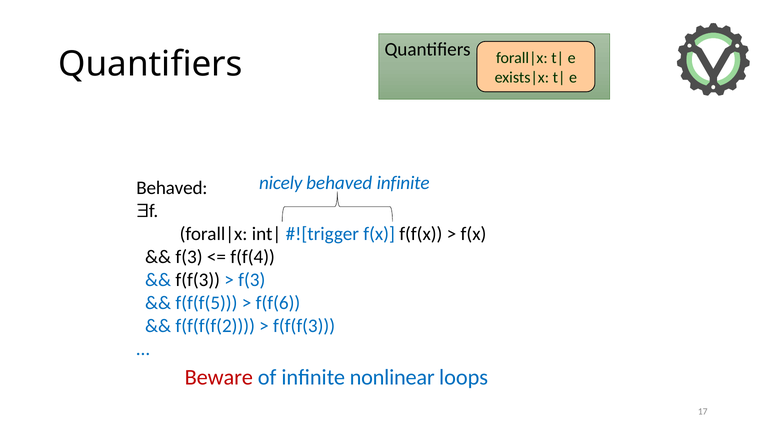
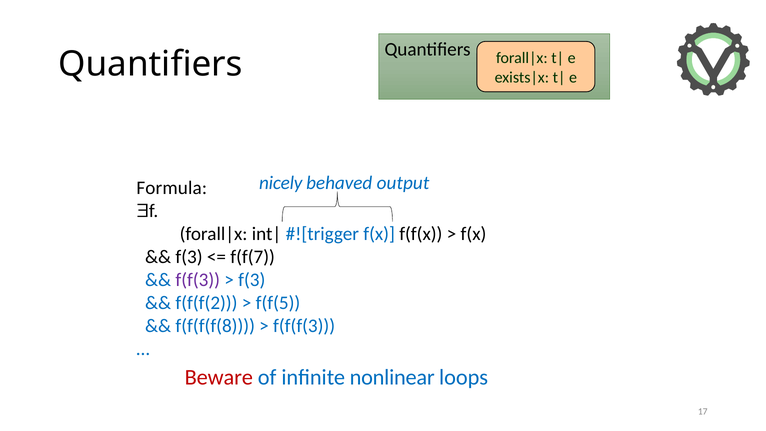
behaved infinite: infinite -> output
Behaved at (172, 188): Behaved -> Formula
f(f(4: f(f(4 -> f(f(7
f(f(3 colour: black -> purple
f(f(f(5: f(f(f(5 -> f(f(f(2
f(f(6: f(f(6 -> f(f(5
f(f(f(f(2: f(f(f(f(2 -> f(f(f(f(8
